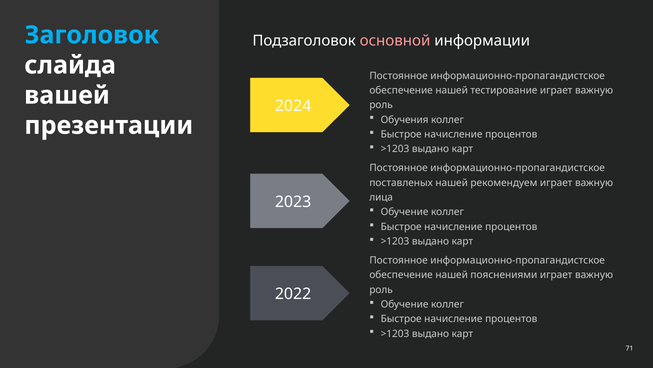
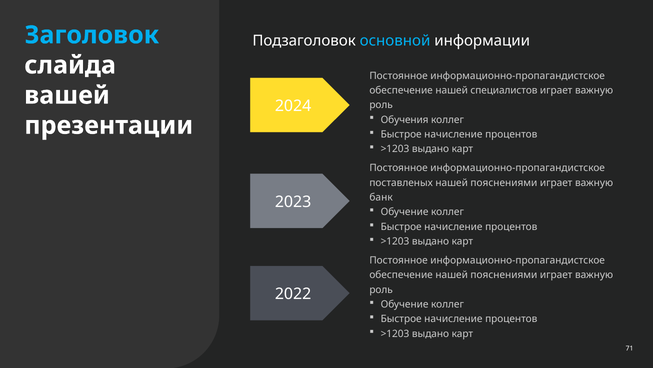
основной colour: pink -> light blue
тестирование: тестирование -> специалистов
рекомендуем at (504, 183): рекомендуем -> пояснениями
лица: лица -> банк
